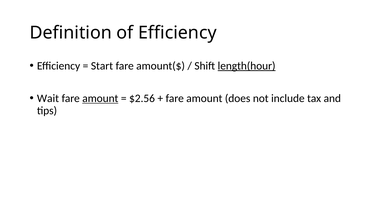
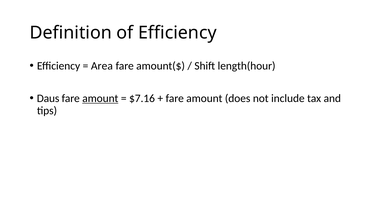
Start: Start -> Area
length(hour underline: present -> none
Wait: Wait -> Daus
$2.56: $2.56 -> $7.16
